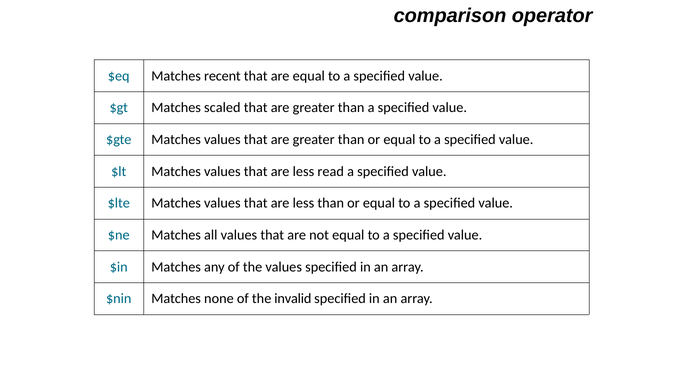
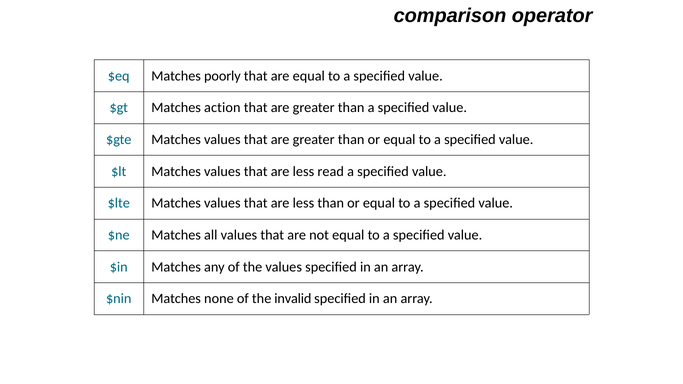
recent: recent -> poorly
scaled: scaled -> action
